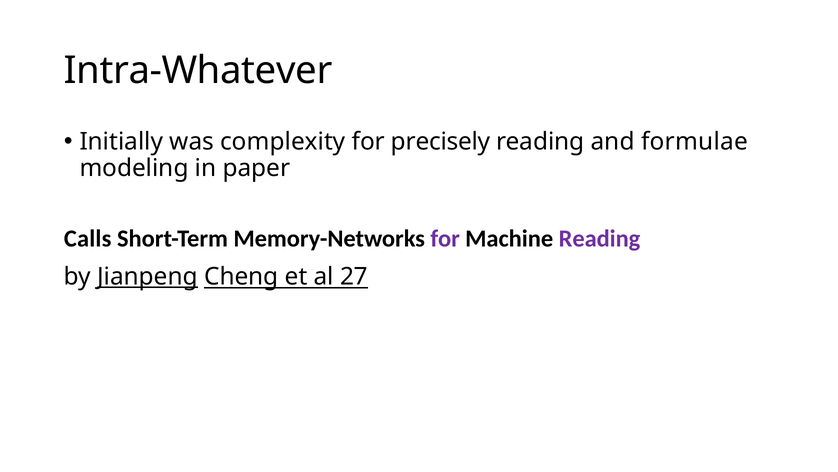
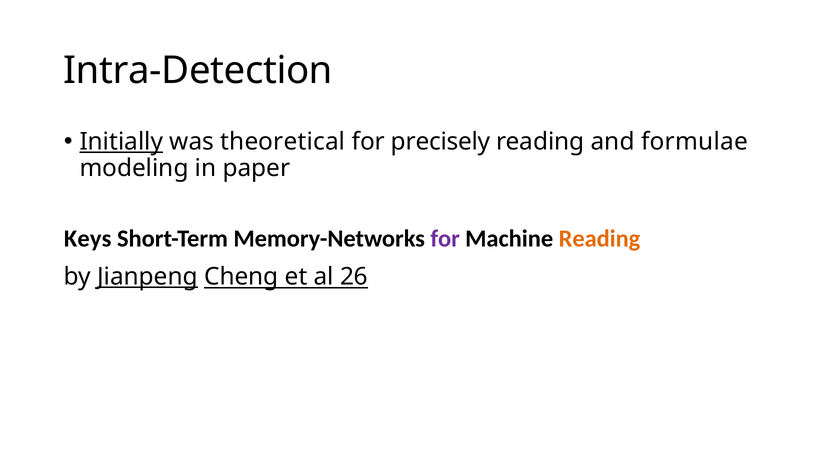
Intra-Whatever: Intra-Whatever -> Intra-Detection
Initially underline: none -> present
complexity: complexity -> theoretical
Calls: Calls -> Keys
Reading at (599, 238) colour: purple -> orange
27: 27 -> 26
